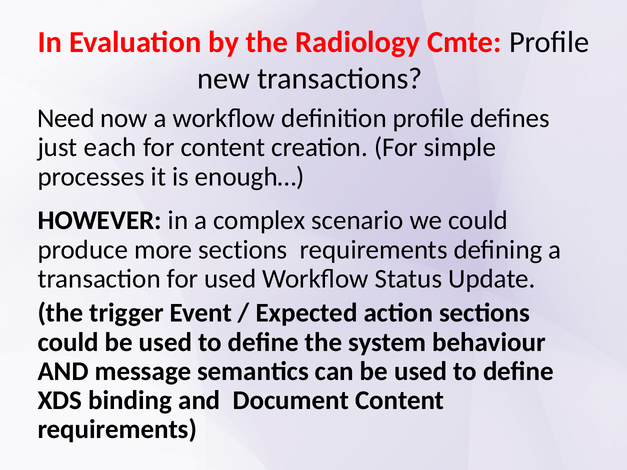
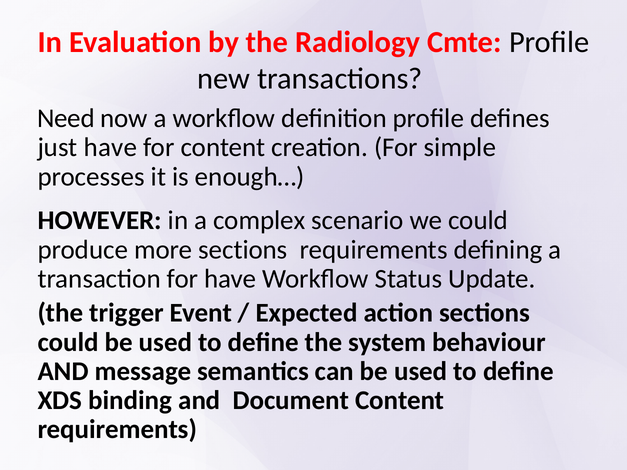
just each: each -> have
for used: used -> have
